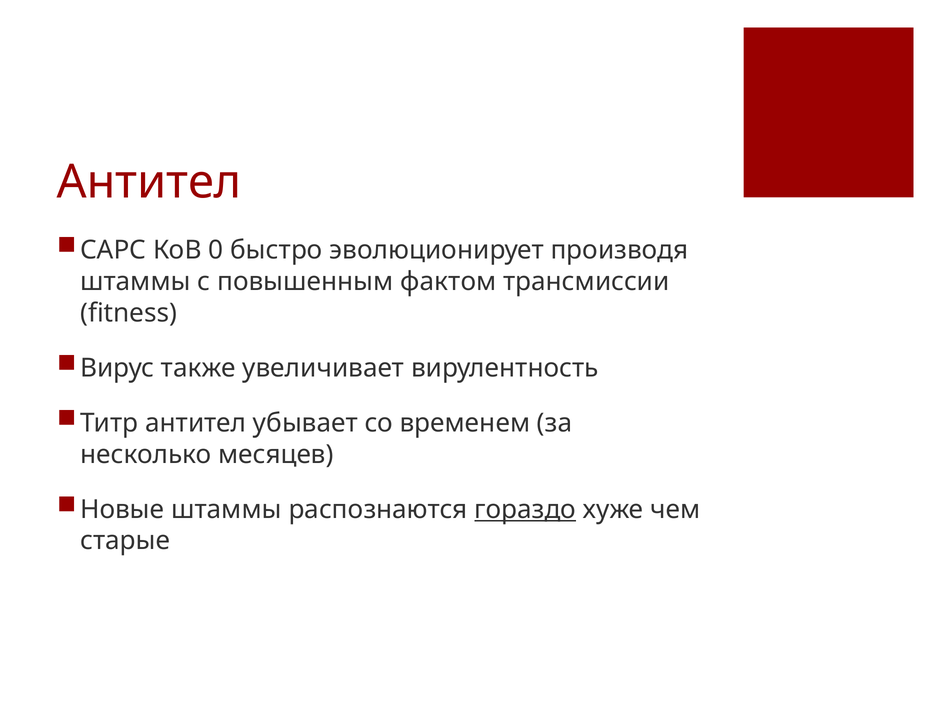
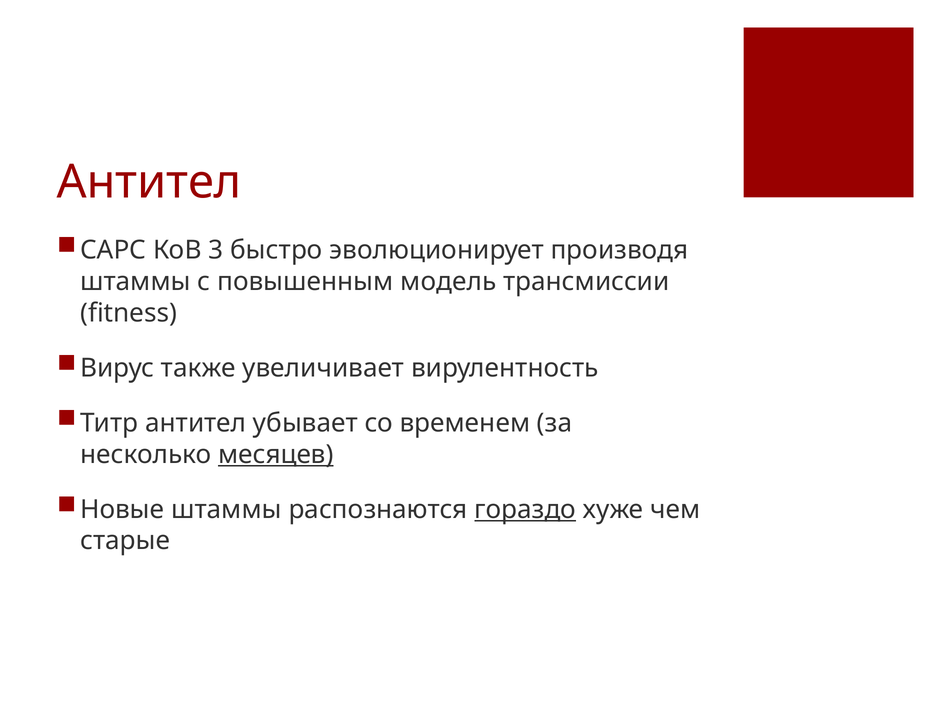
0: 0 -> 3
фактом: фактом -> модель
месяцев underline: none -> present
